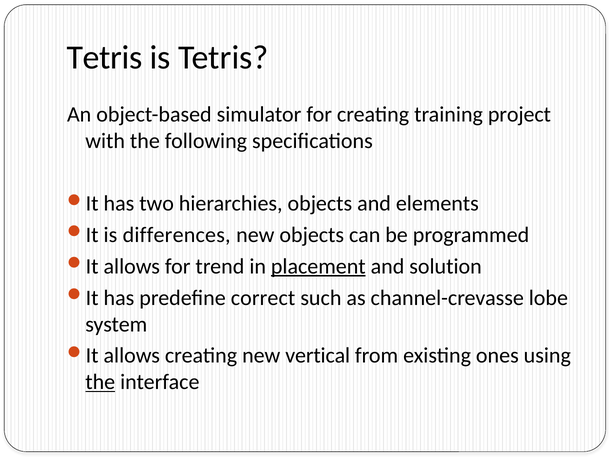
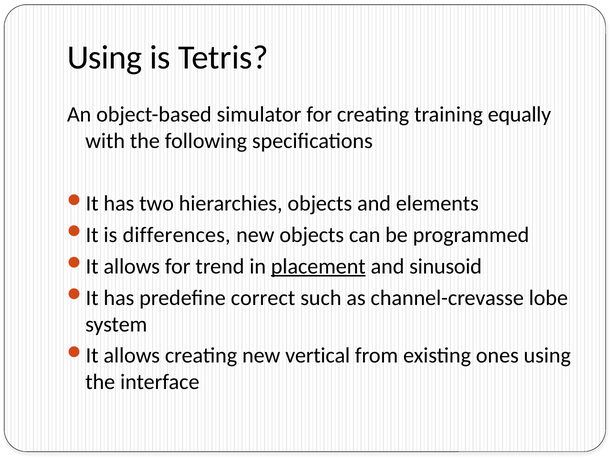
Tetris at (105, 57): Tetris -> Using
project: project -> equally
solution: solution -> sinusoid
the at (100, 382) underline: present -> none
